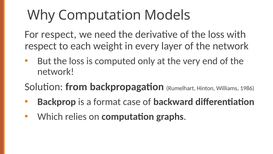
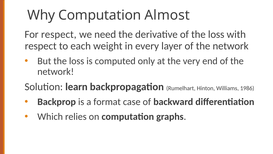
Models: Models -> Almost
from: from -> learn
